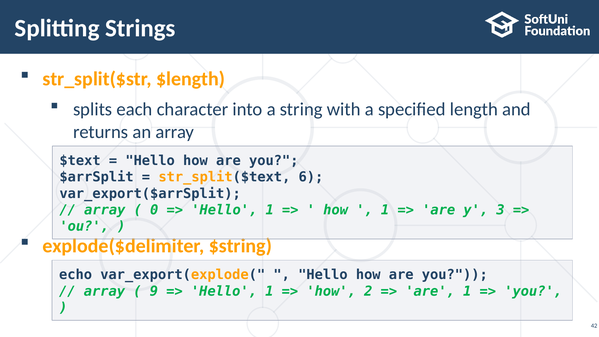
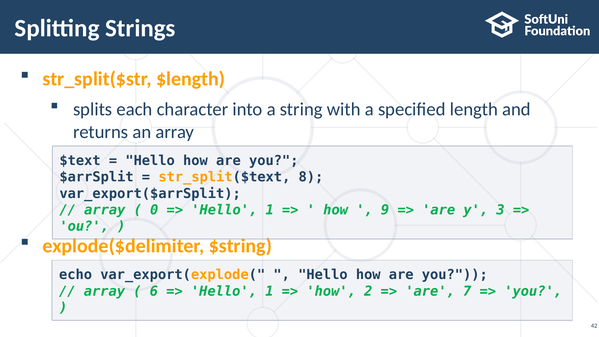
6: 6 -> 8
1 at (385, 210): 1 -> 9
9: 9 -> 6
are 1: 1 -> 7
